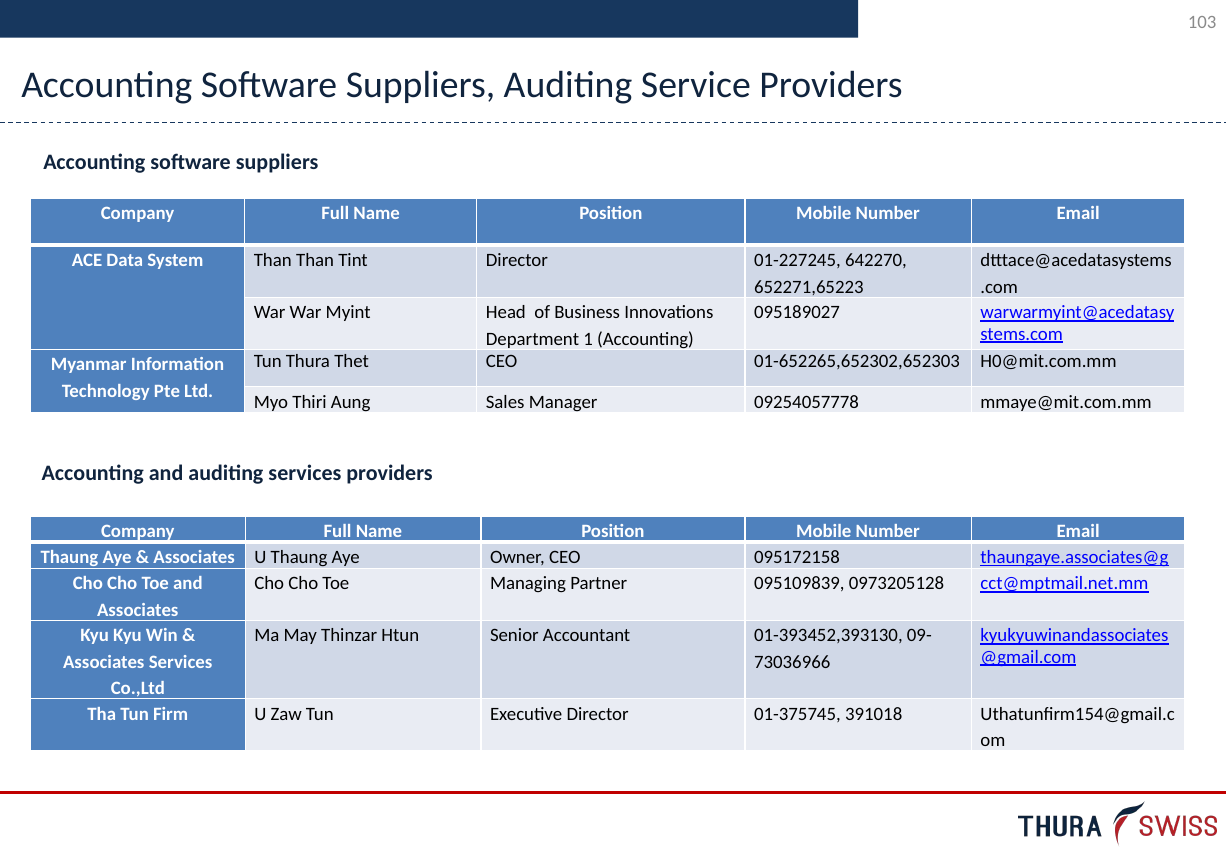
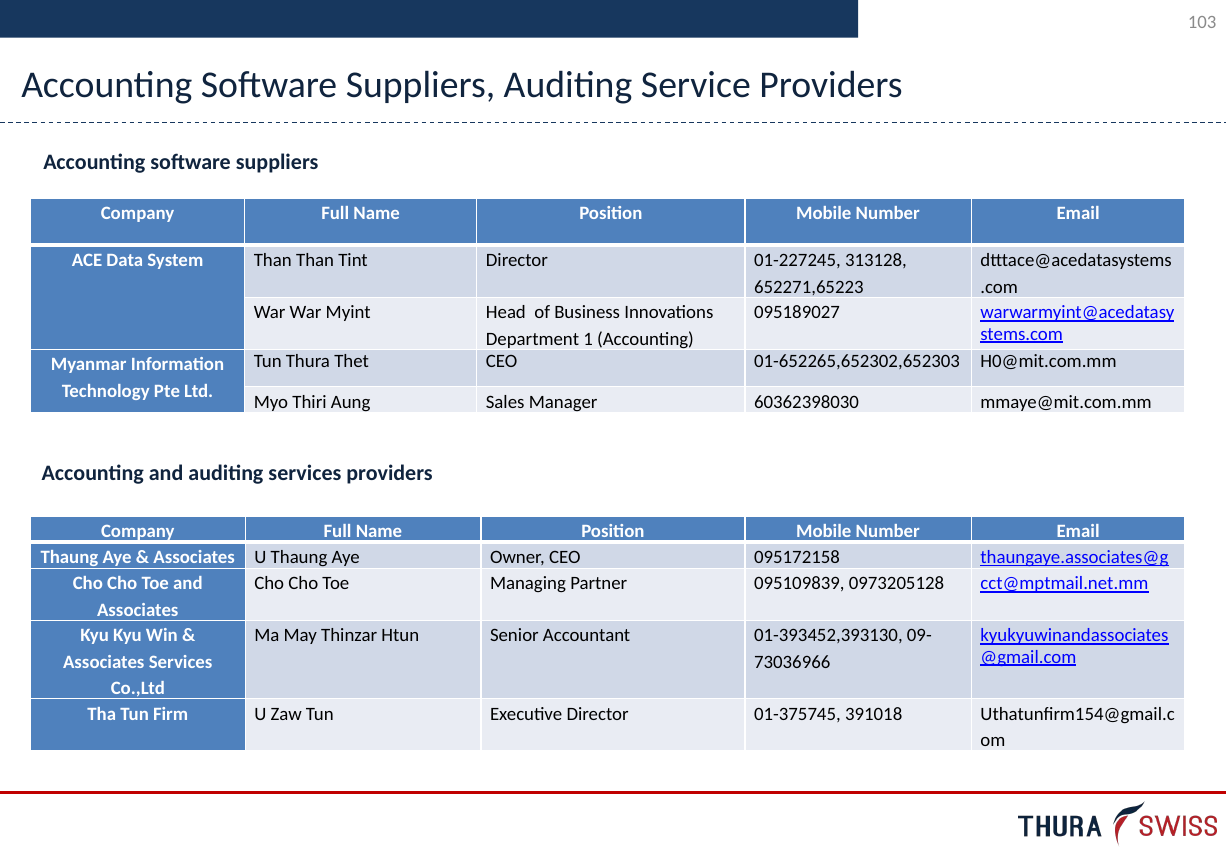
642270: 642270 -> 313128
09254057778: 09254057778 -> 60362398030
